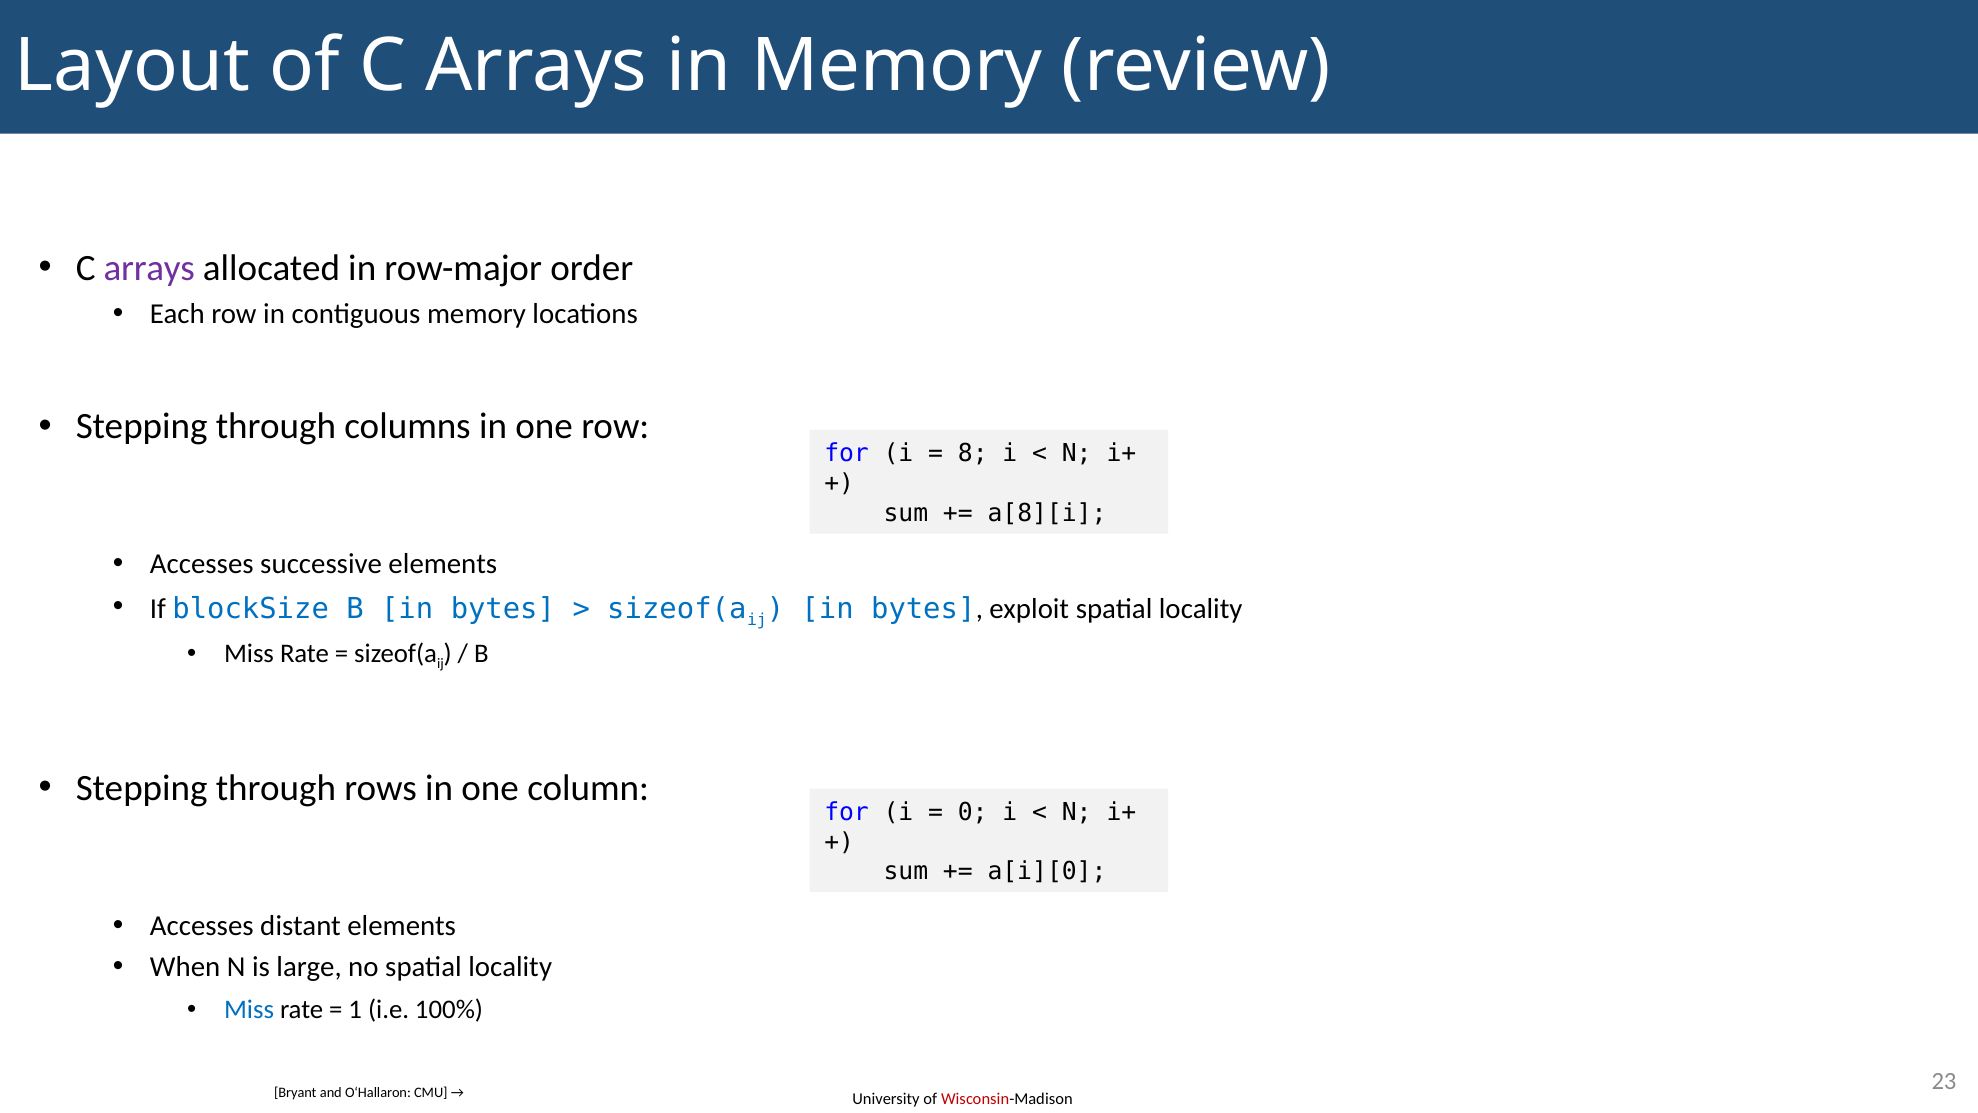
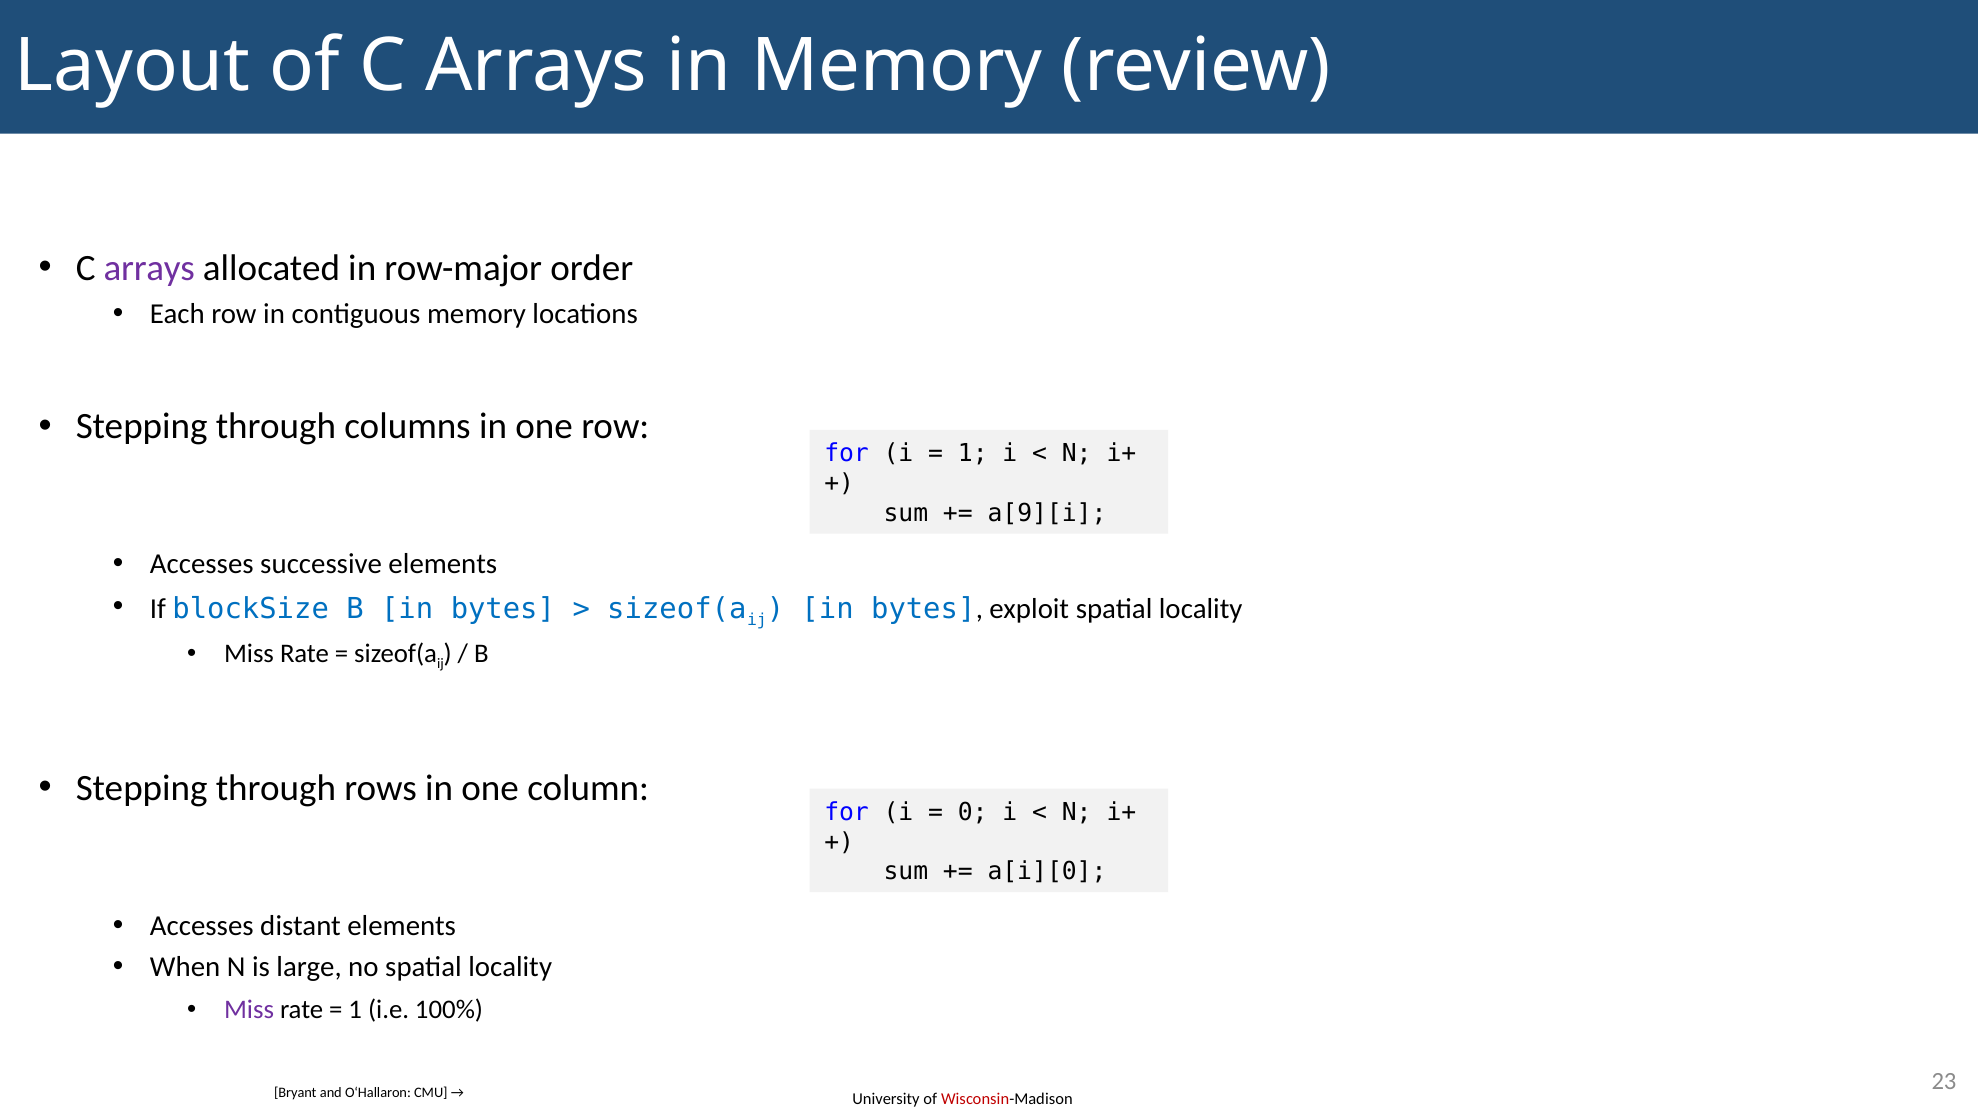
8 at (973, 454): 8 -> 1
a[8][i: a[8][i -> a[9][i
Miss at (249, 1009) colour: blue -> purple
